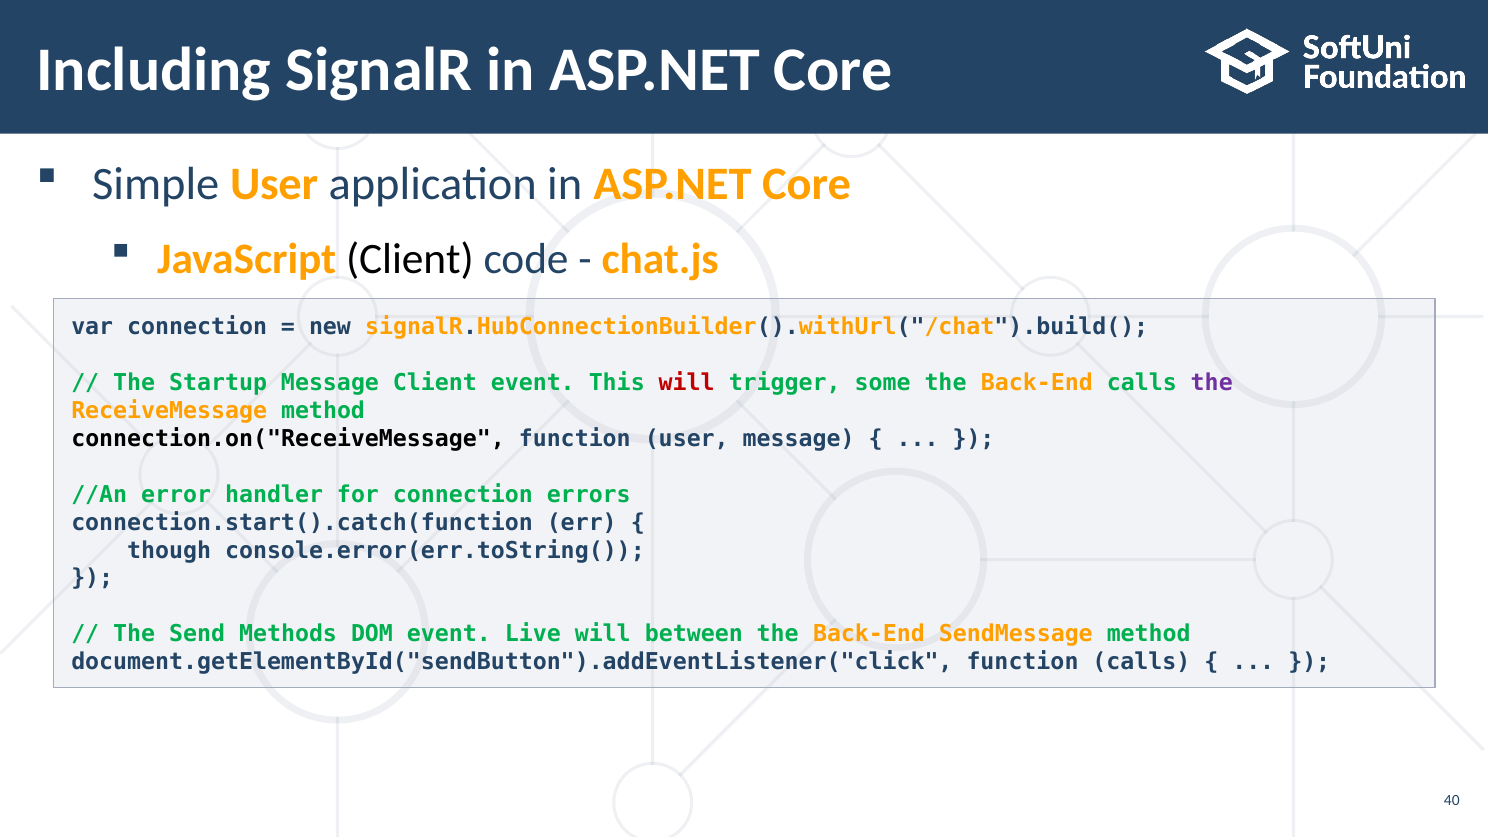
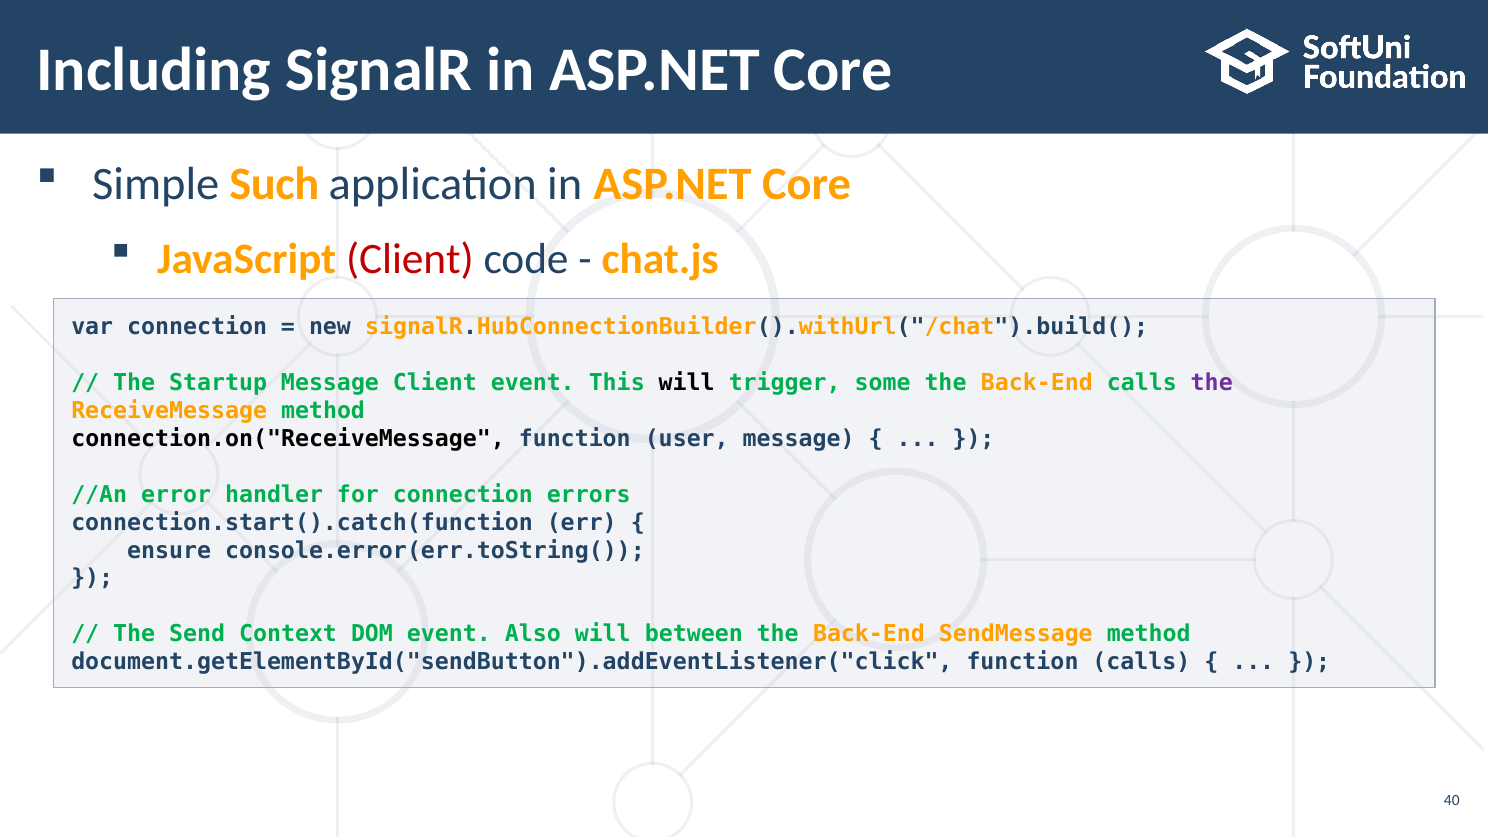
Simple User: User -> Such
Client at (410, 259) colour: black -> red
will at (687, 383) colour: red -> black
though: though -> ensure
Methods: Methods -> Context
Live: Live -> Also
